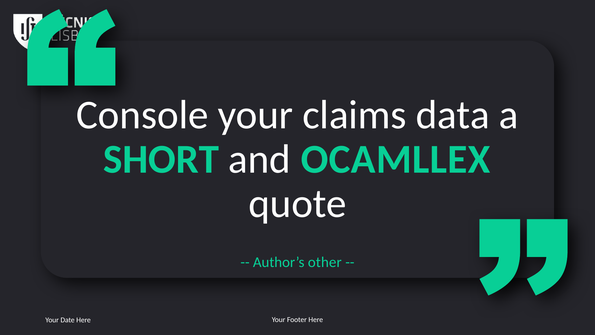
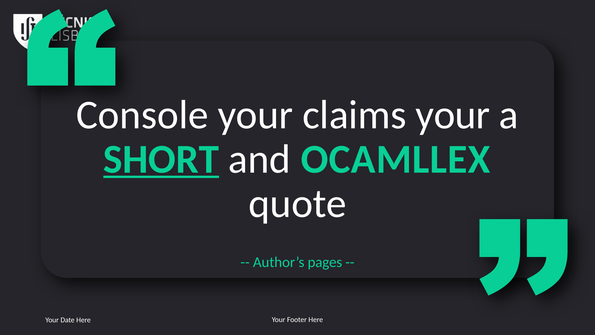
claims data: data -> your
SHORT underline: none -> present
other: other -> pages
